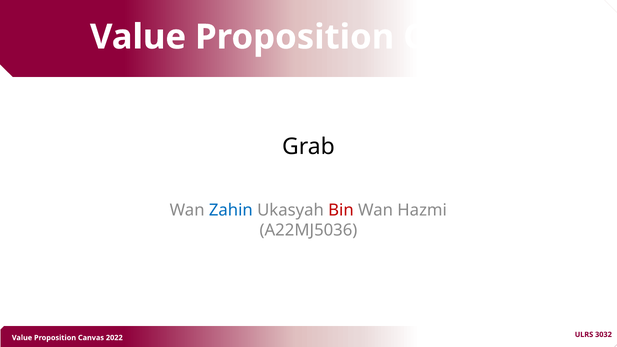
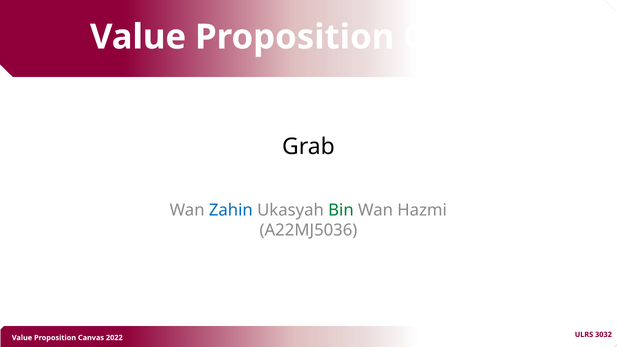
Bin colour: red -> green
